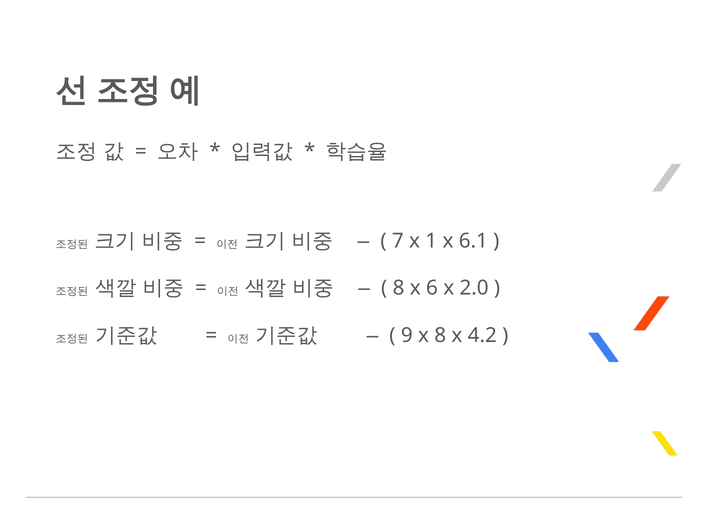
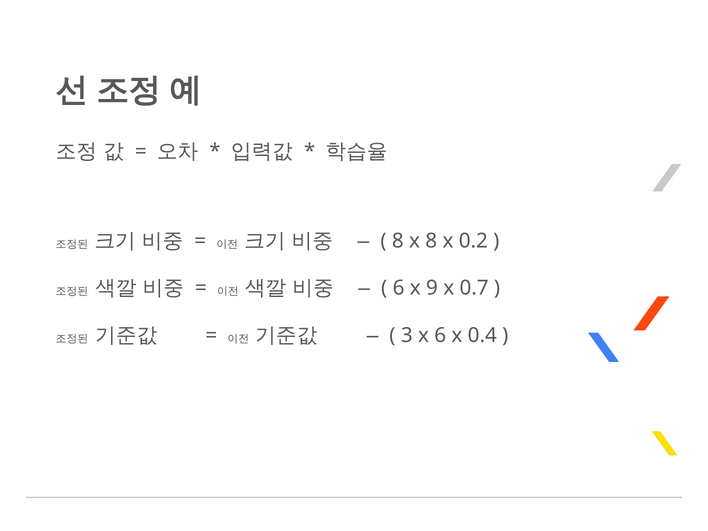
7 at (398, 241): 7 -> 8
x 1: 1 -> 8
6.1: 6.1 -> 0.2
8 at (399, 288): 8 -> 6
6: 6 -> 9
2.0: 2.0 -> 0.7
9: 9 -> 3
x 8: 8 -> 6
4.2: 4.2 -> 0.4
